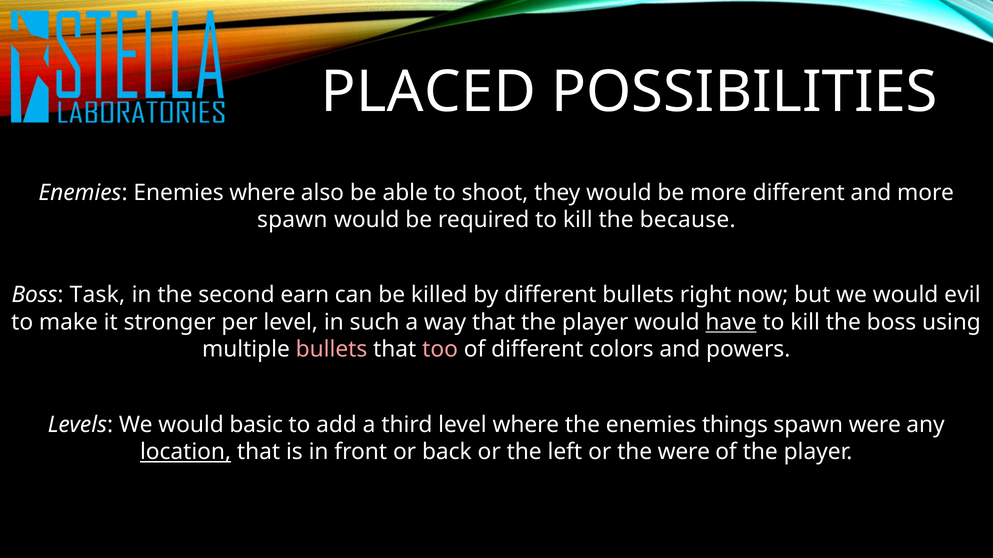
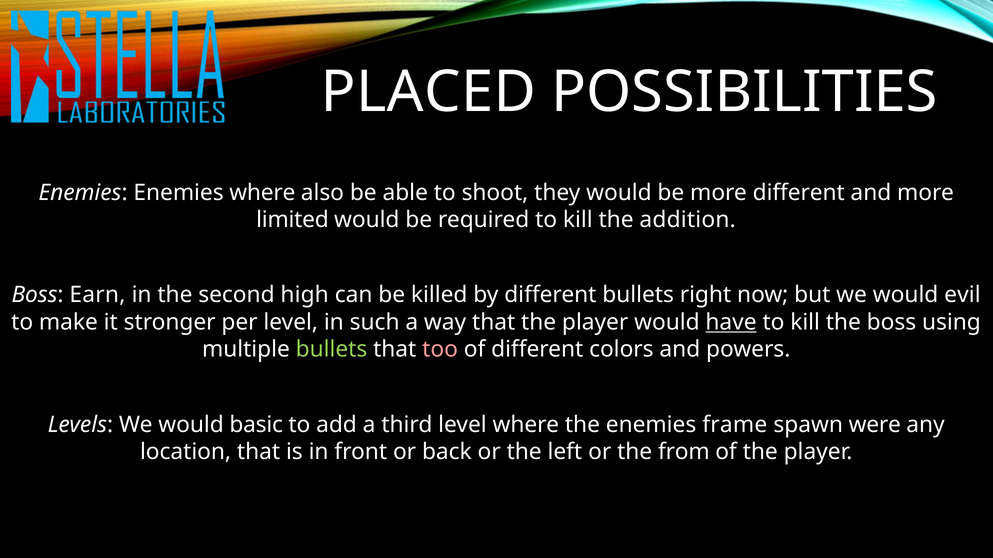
spawn at (292, 220): spawn -> limited
because: because -> addition
Task: Task -> Earn
earn: earn -> high
bullets at (332, 350) colour: pink -> light green
things: things -> frame
location underline: present -> none
the were: were -> from
